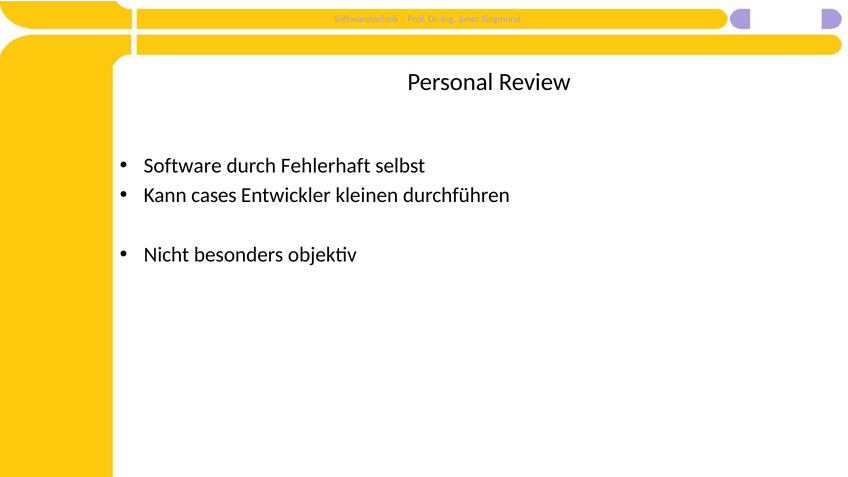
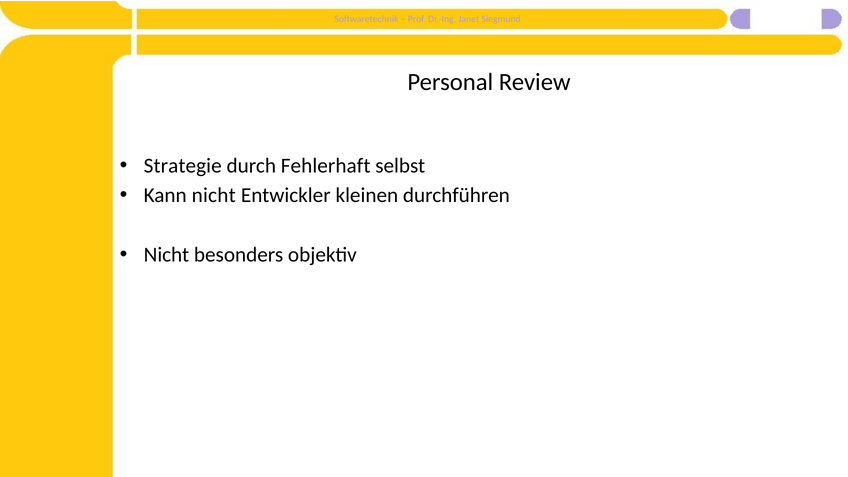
Software: Software -> Strategie
Kann cases: cases -> nicht
